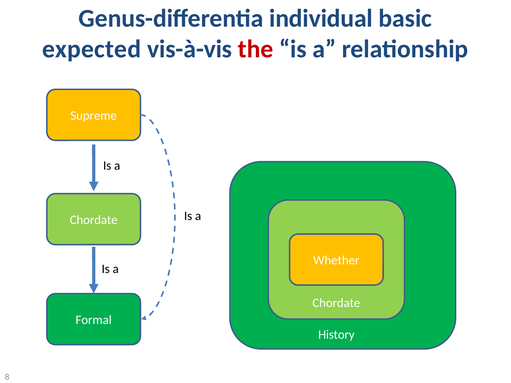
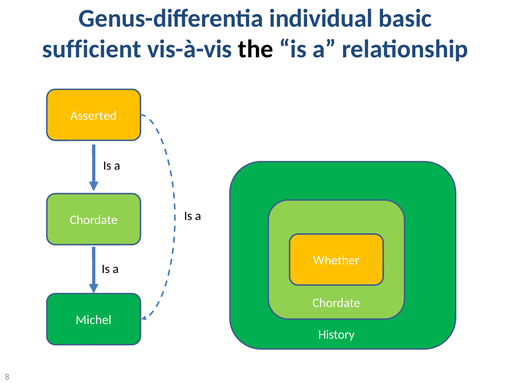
expected: expected -> sufficient
the colour: red -> black
Supreme: Supreme -> Asserted
Formal: Formal -> Michel
